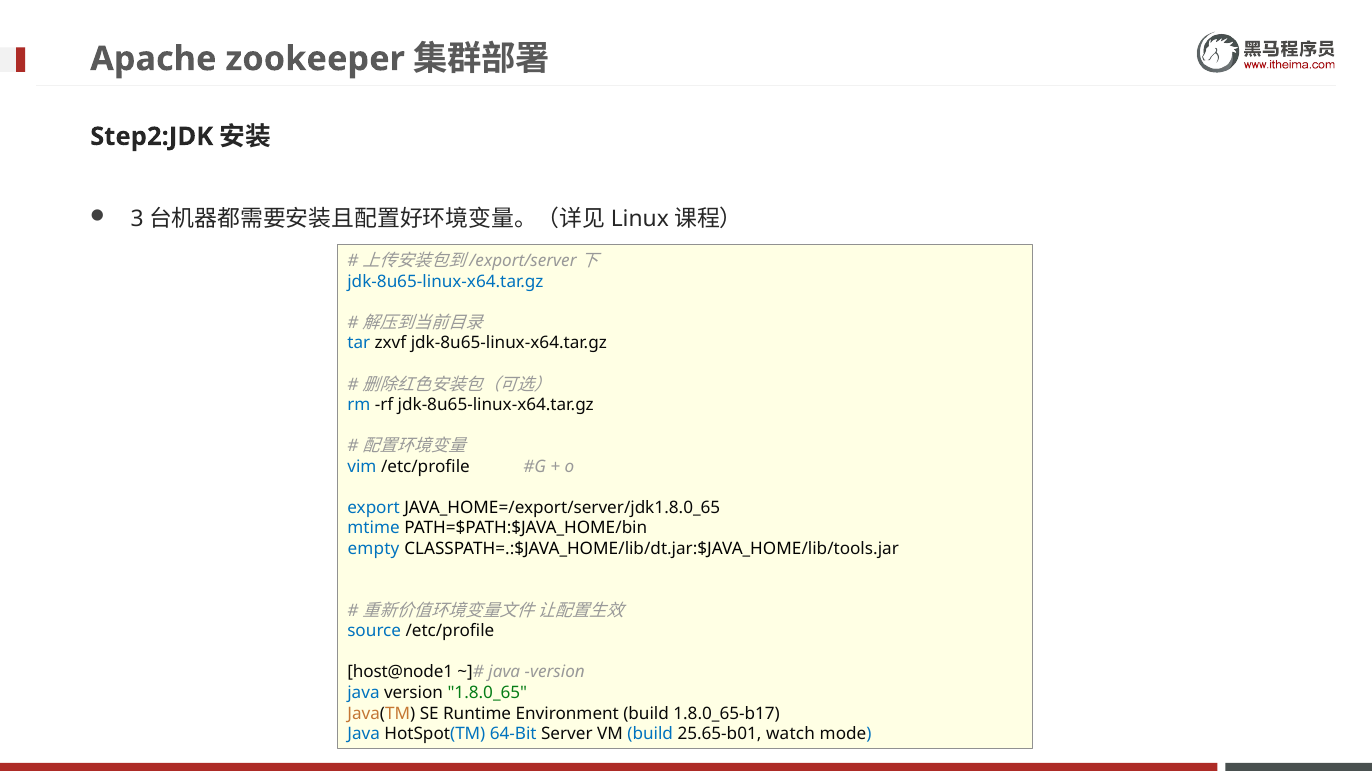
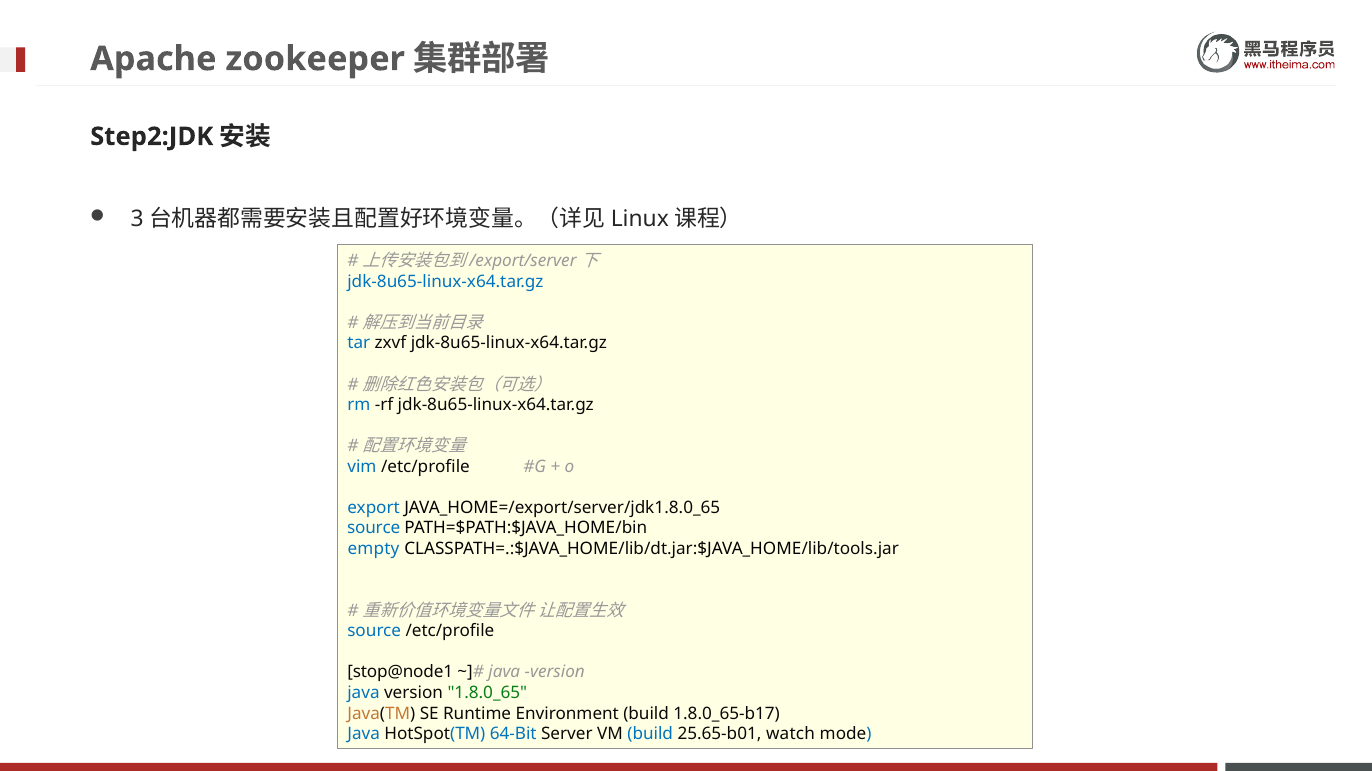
mtime at (374, 529): mtime -> source
host@node1: host@node1 -> stop@node1
